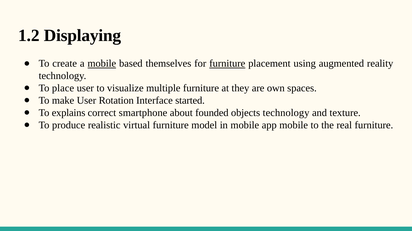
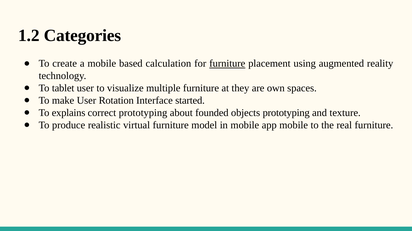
Displaying: Displaying -> Categories
mobile at (102, 64) underline: present -> none
themselves: themselves -> calculation
place: place -> tablet
correct smartphone: smartphone -> prototyping
objects technology: technology -> prototyping
